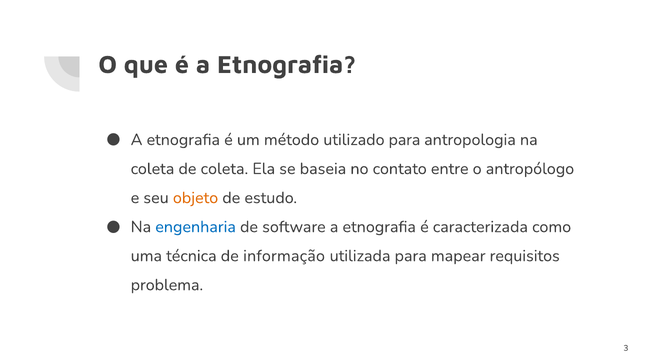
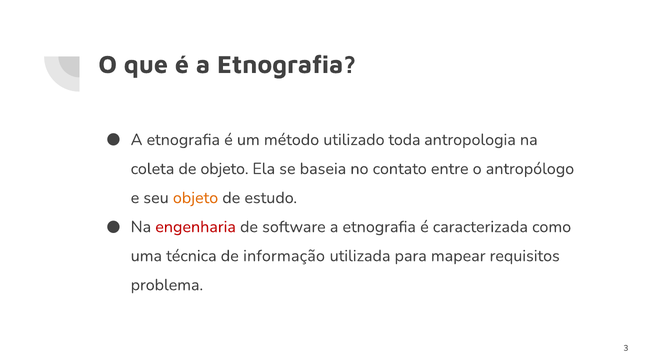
utilizado para: para -> toda
de coleta: coleta -> objeto
engenharia colour: blue -> red
